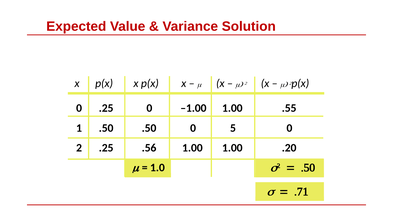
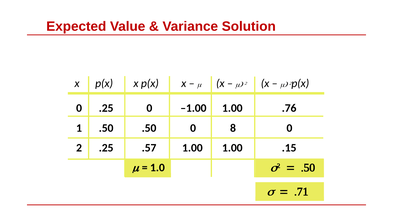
.55: .55 -> .76
5: 5 -> 8
.56: .56 -> .57
.20: .20 -> .15
